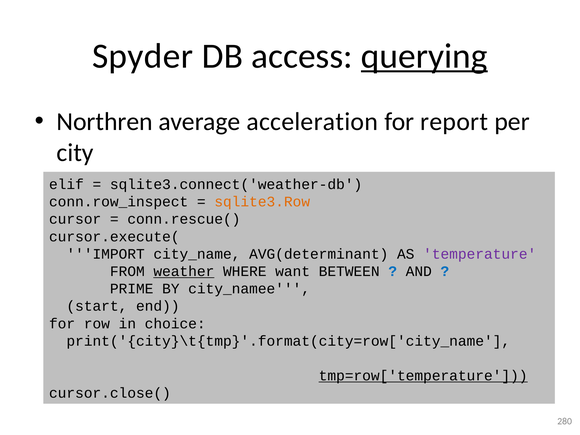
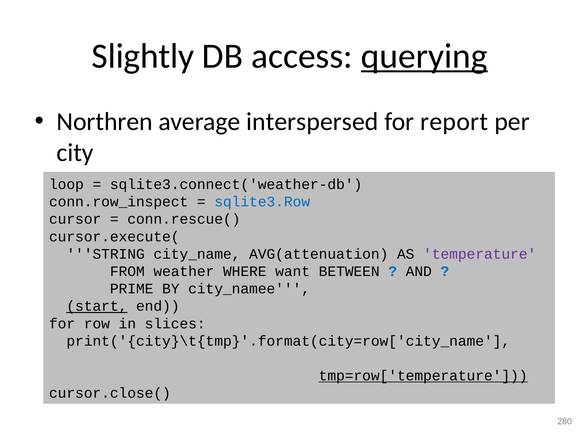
Spyder: Spyder -> Slightly
acceleration: acceleration -> interspersed
elif: elif -> loop
sqlite3.Row colour: orange -> blue
IMPORT: IMPORT -> STRING
AVG(determinant: AVG(determinant -> AVG(attenuation
weather underline: present -> none
start underline: none -> present
choice: choice -> slices
